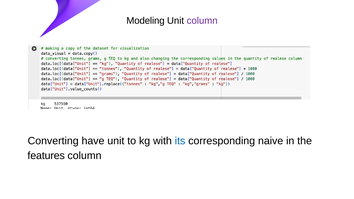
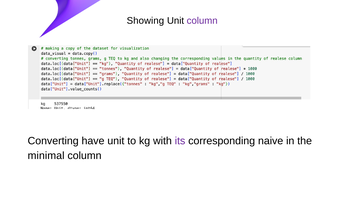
Modeling: Modeling -> Showing
its colour: blue -> purple
features: features -> minimal
